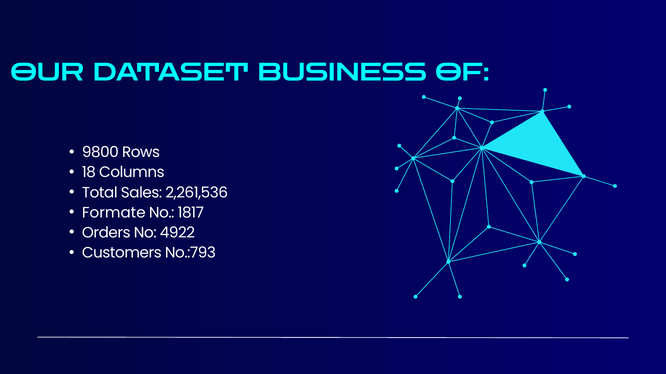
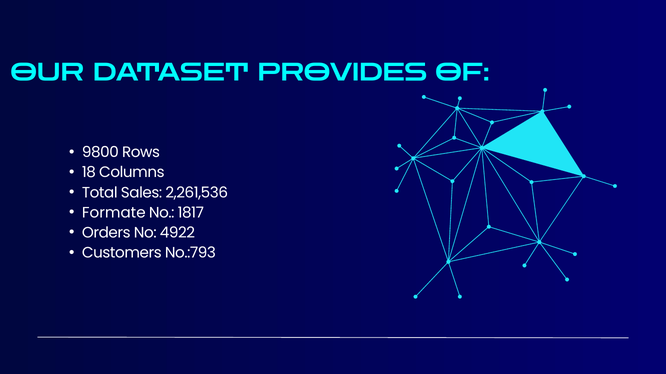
BUSINESS: BUSINESS -> PROVIDES
